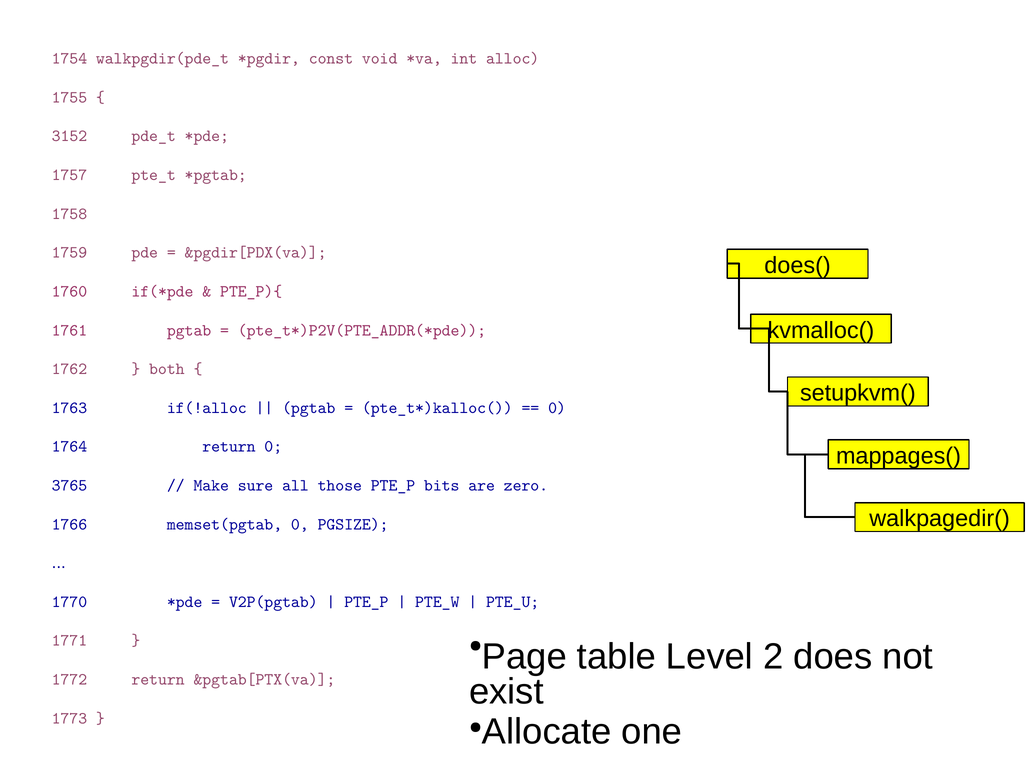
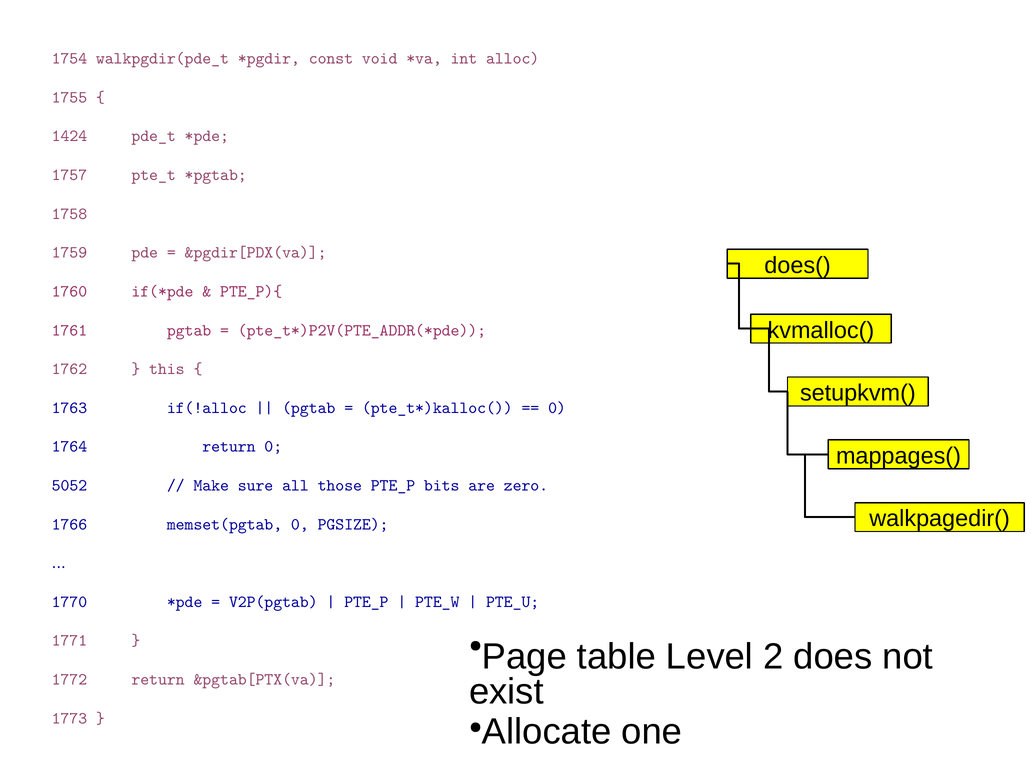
3152: 3152 -> 1424
both: both -> this
3765: 3765 -> 5052
